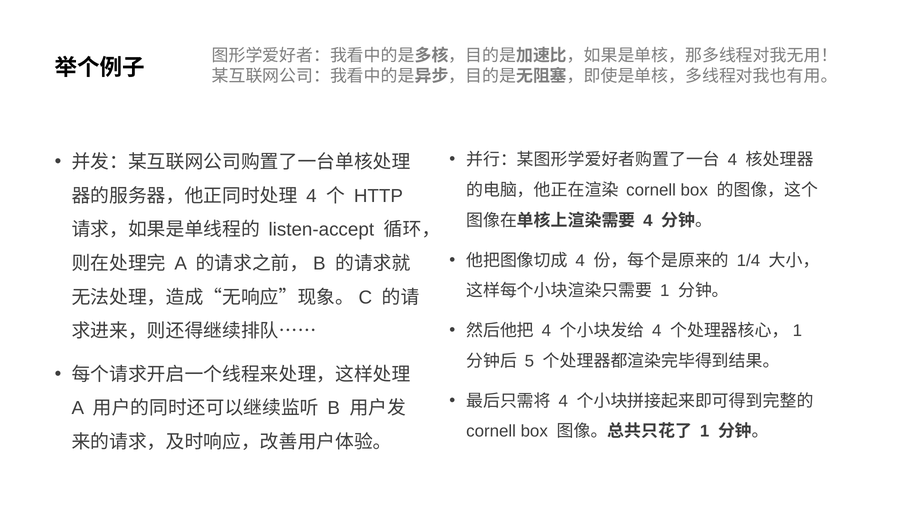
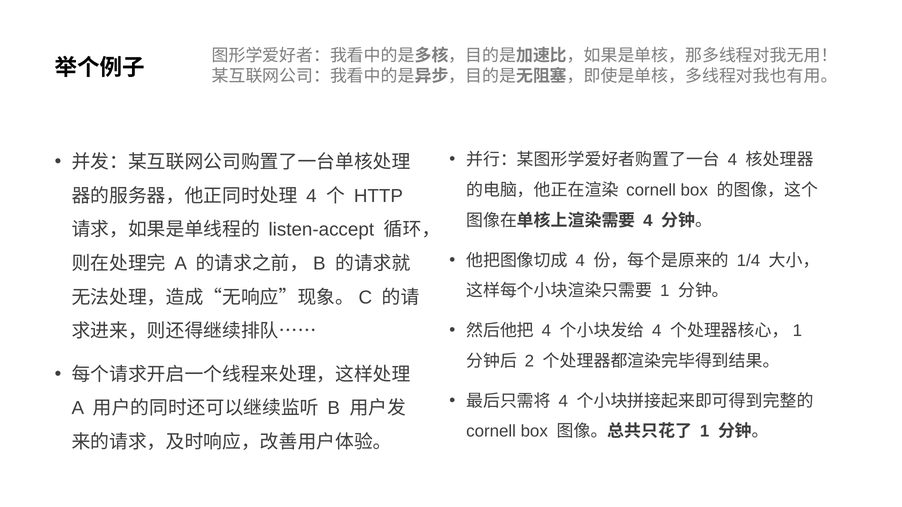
5: 5 -> 2
